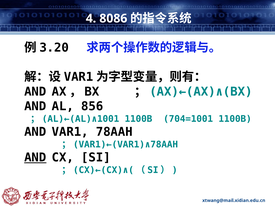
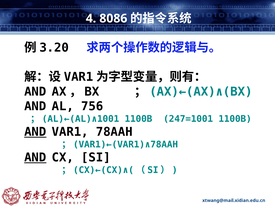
856: 856 -> 756
704=1001: 704=1001 -> 247=1001
AND at (35, 132) underline: none -> present
